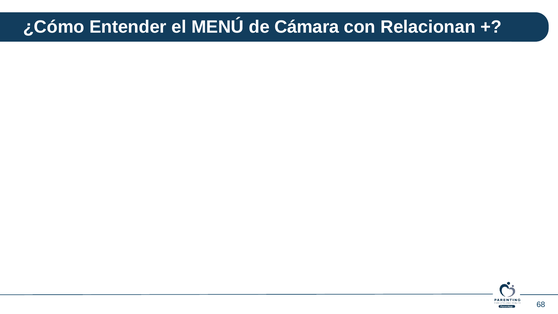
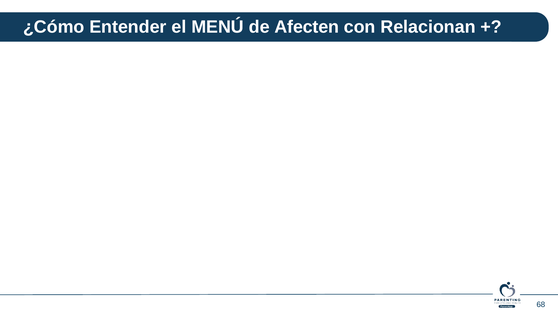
Cámara: Cámara -> Afecten
